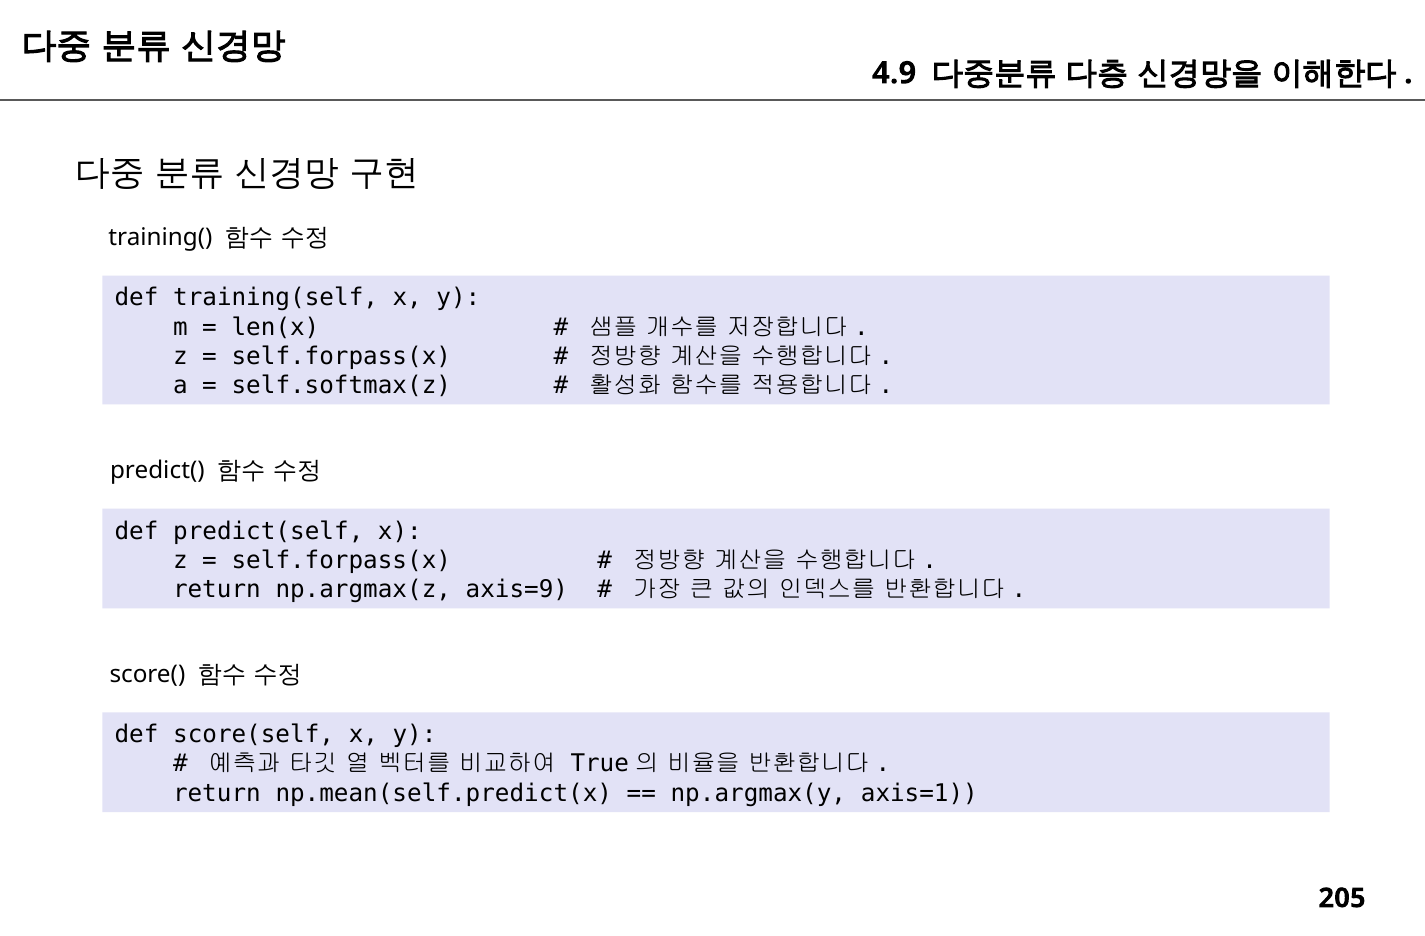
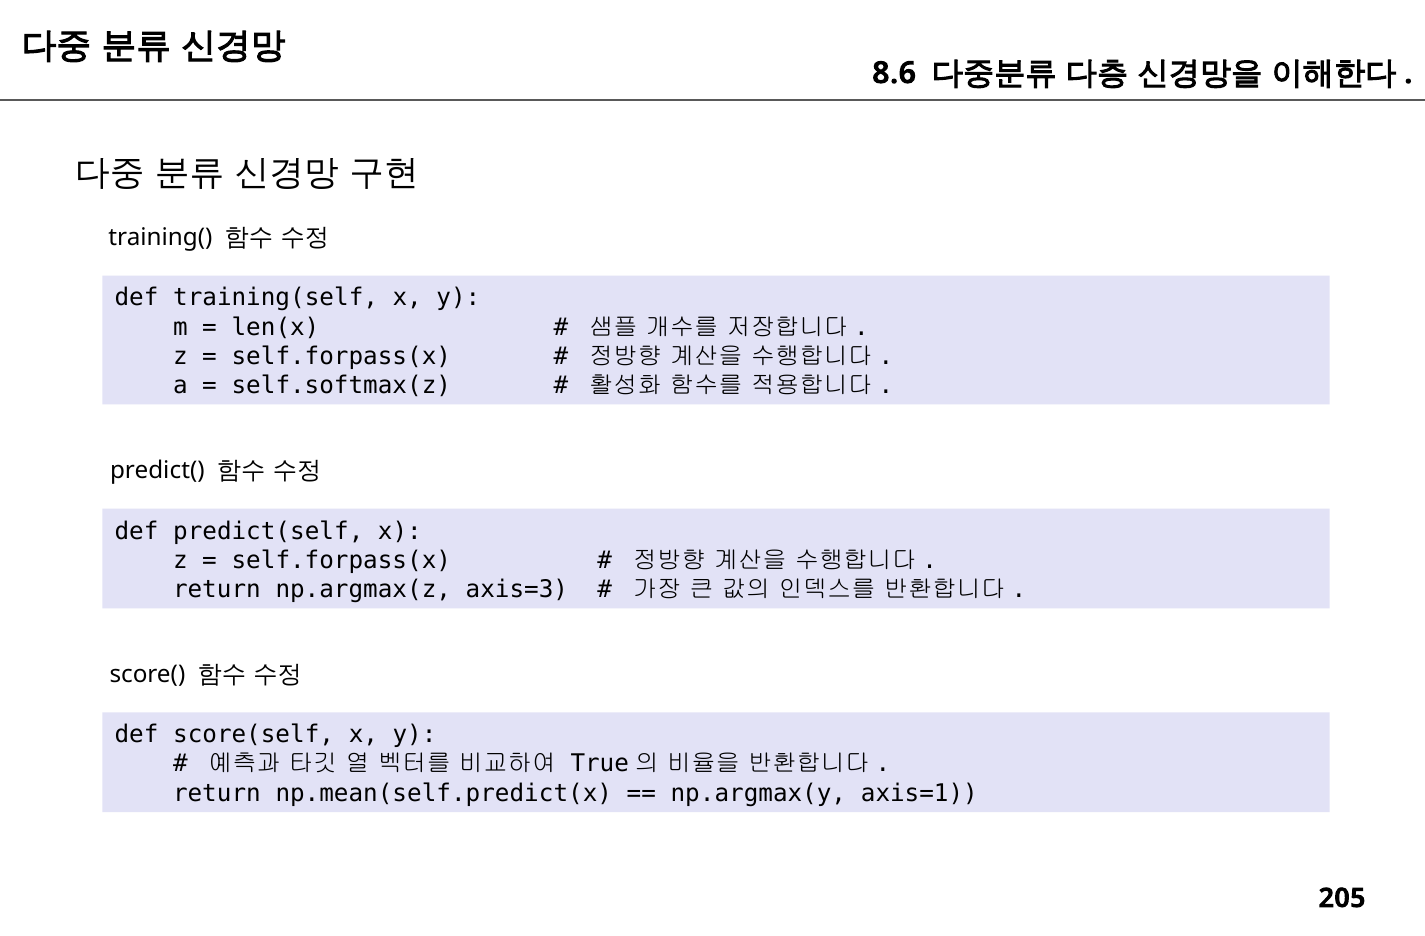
4.9: 4.9 -> 8.6
axis=9: axis=9 -> axis=3
